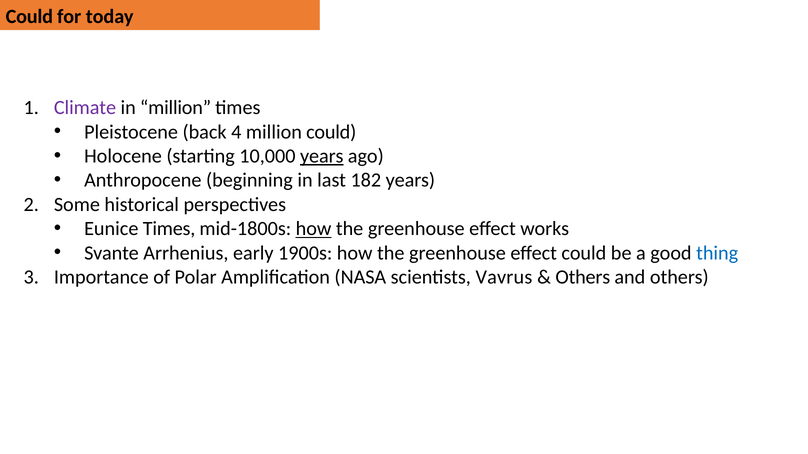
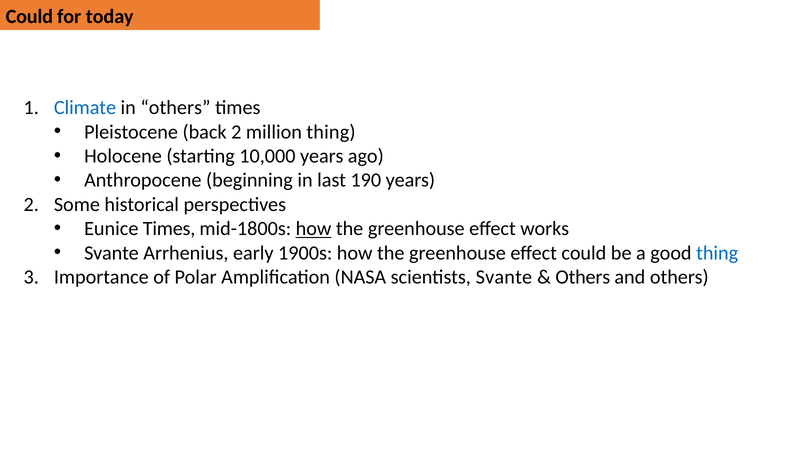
Climate colour: purple -> blue
in million: million -> others
back 4: 4 -> 2
million could: could -> thing
years at (322, 156) underline: present -> none
182: 182 -> 190
scientists Vavrus: Vavrus -> Svante
